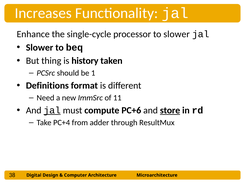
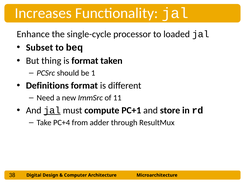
to slower: slower -> loaded
Slower at (40, 47): Slower -> Subset
is history: history -> format
PC+6: PC+6 -> PC+1
store underline: present -> none
